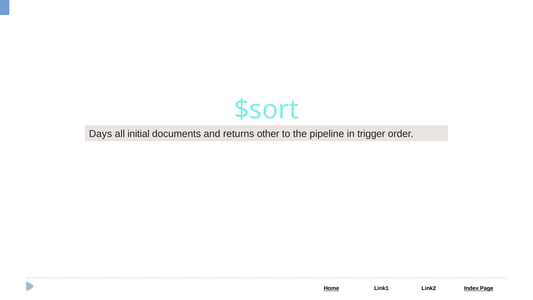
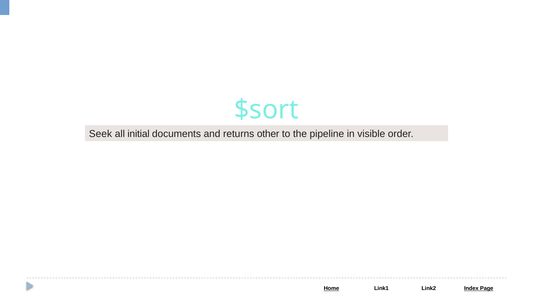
Days: Days -> Seek
trigger: trigger -> visible
